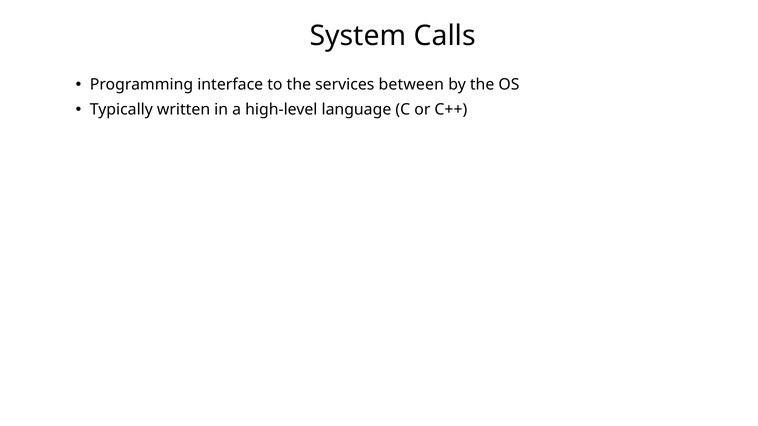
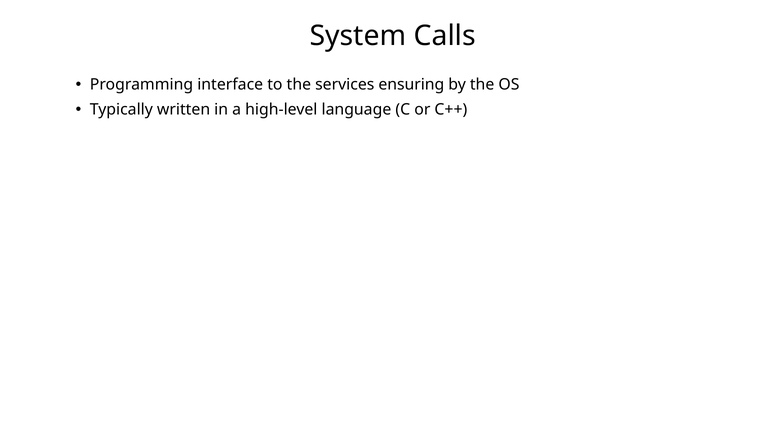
between: between -> ensuring
